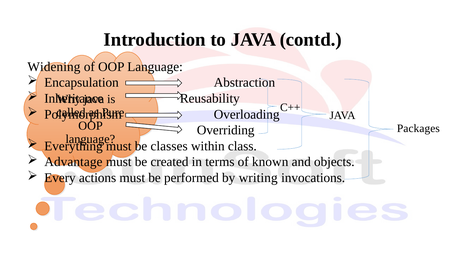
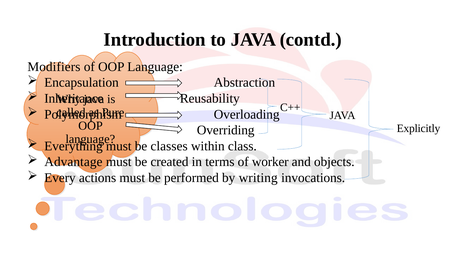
Widening: Widening -> Modifiers
Packages: Packages -> Explicitly
known: known -> worker
